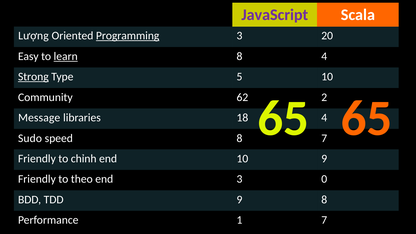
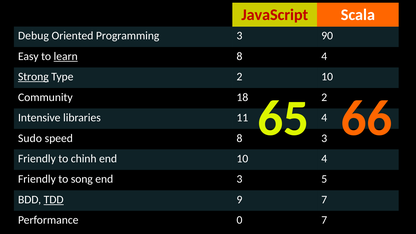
JavaScript colour: purple -> red
Lượng: Lượng -> Debug
Programming underline: present -> none
20: 20 -> 90
Type 5: 5 -> 2
62: 62 -> 18
65 65: 65 -> 66
Message: Message -> Intensive
18: 18 -> 11
8 7: 7 -> 3
10 9: 9 -> 4
theo: theo -> song
0: 0 -> 5
TDD underline: none -> present
9 8: 8 -> 7
1: 1 -> 0
